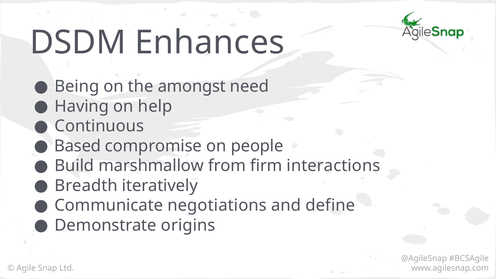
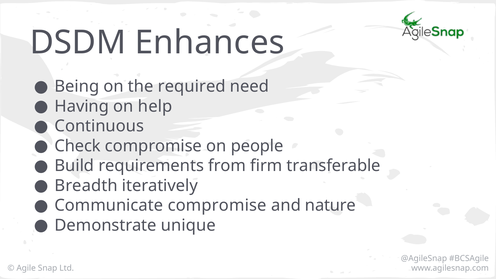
amongst: amongst -> required
Based: Based -> Check
marshmallow: marshmallow -> requirements
interactions: interactions -> transferable
Communicate negotiations: negotiations -> compromise
define: define -> nature
origins: origins -> unique
